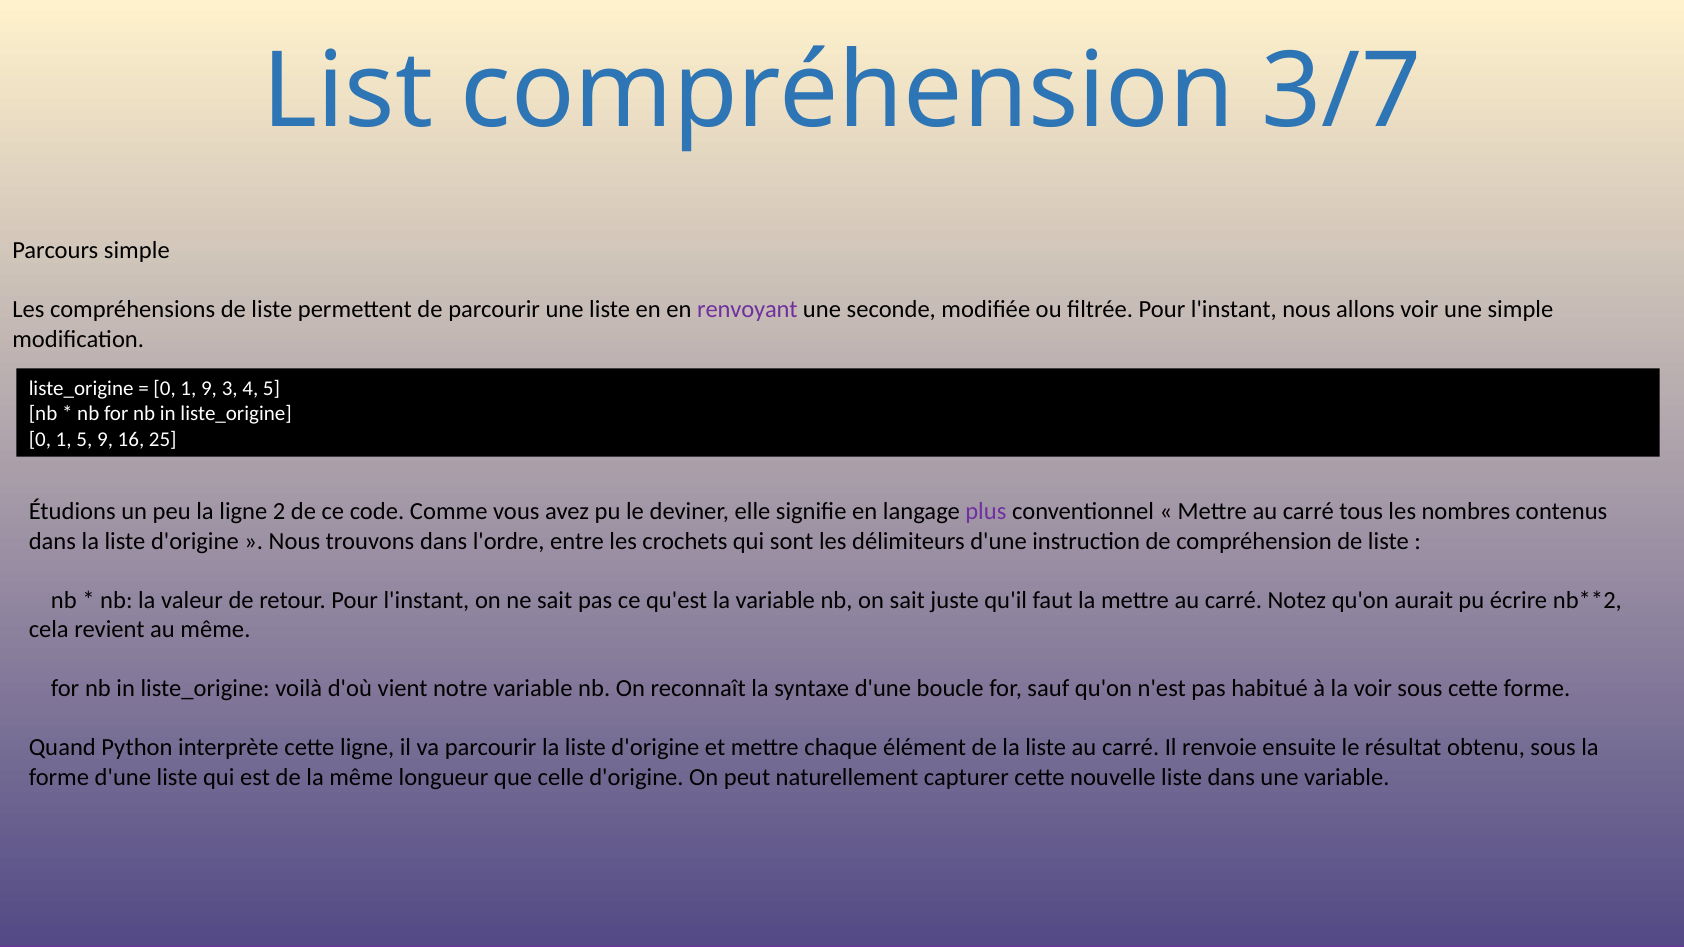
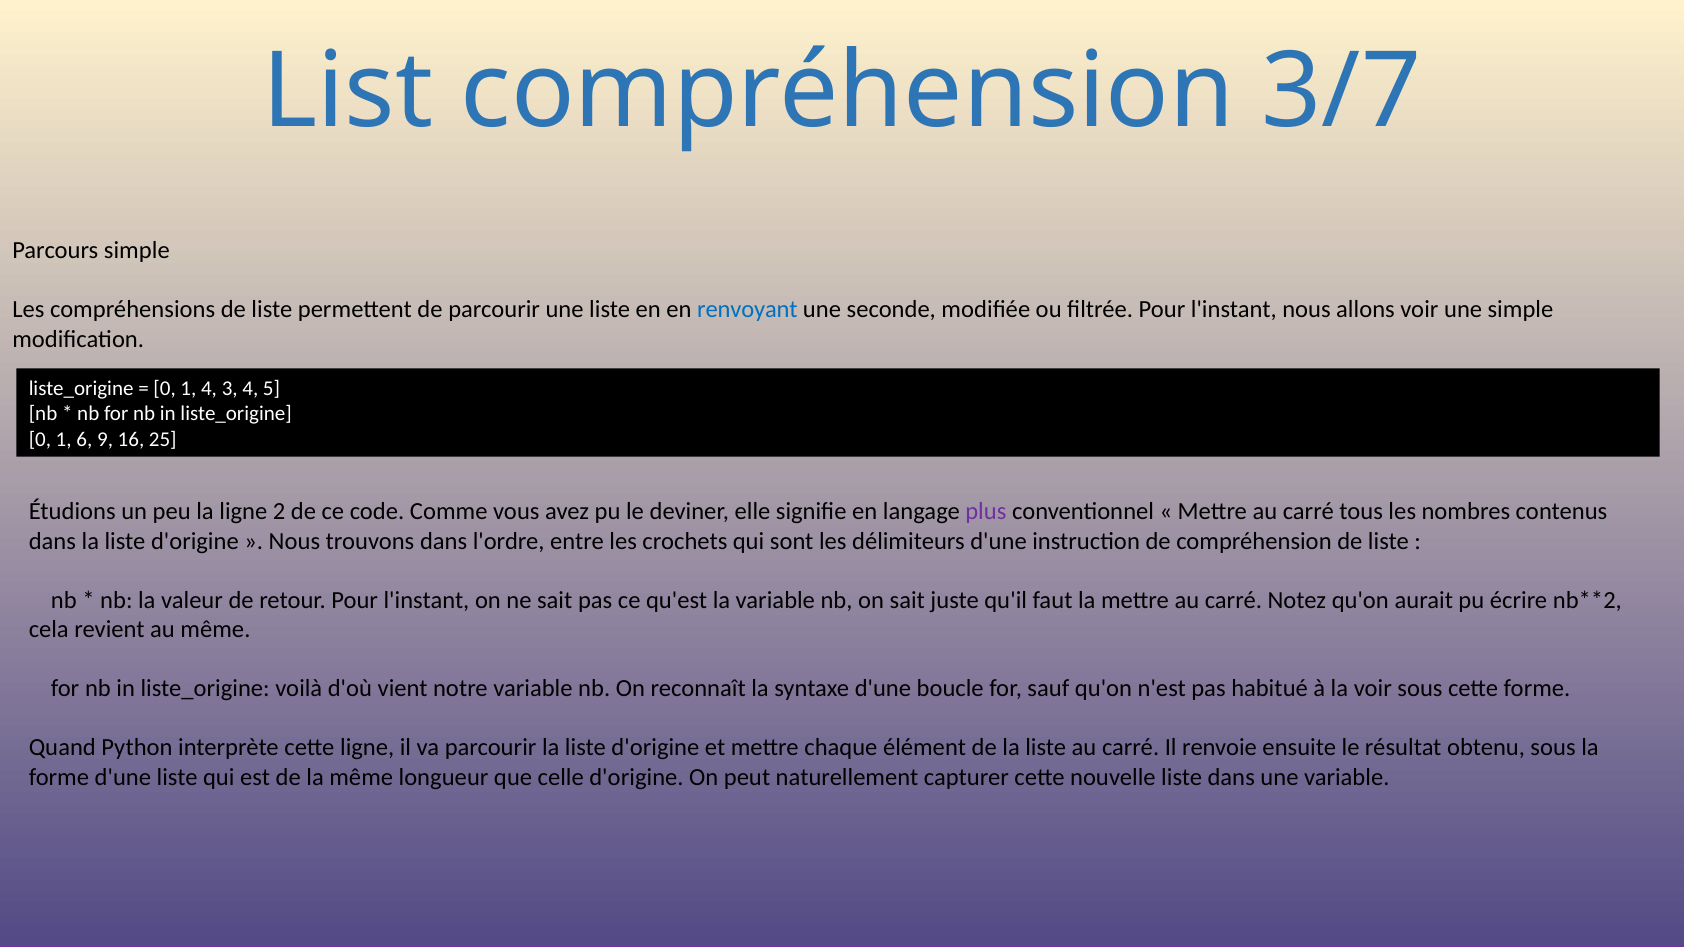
renvoyant colour: purple -> blue
1 9: 9 -> 4
1 5: 5 -> 6
